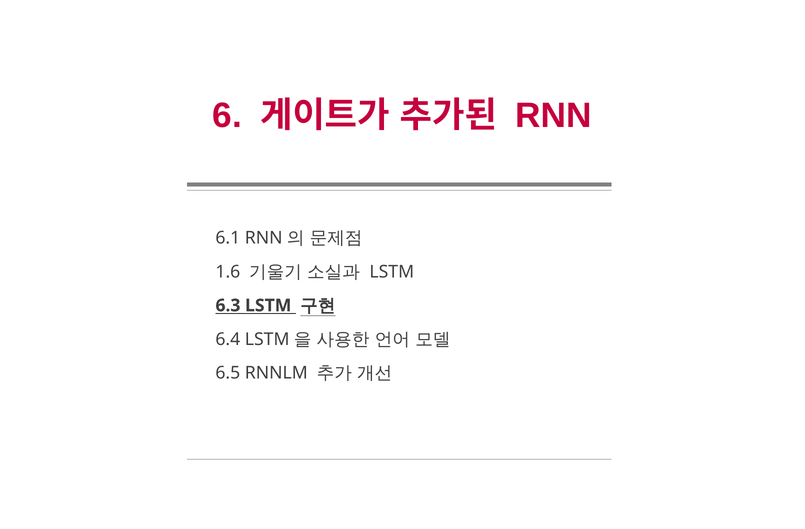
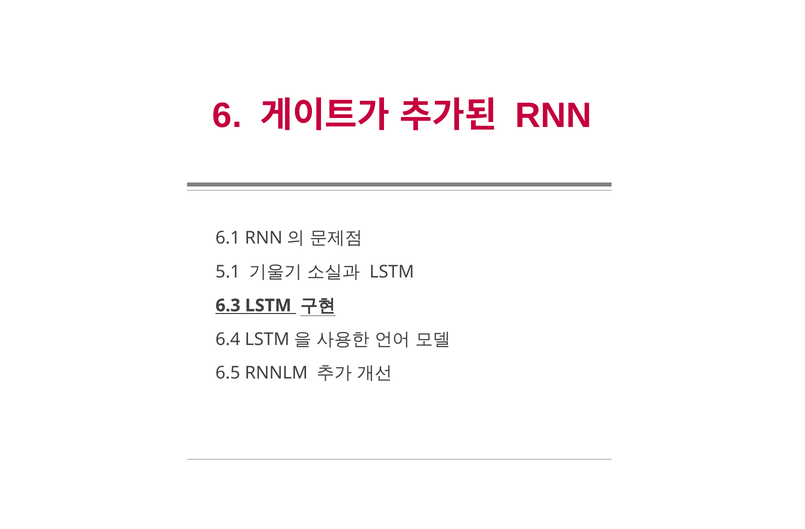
1.6: 1.6 -> 5.1
